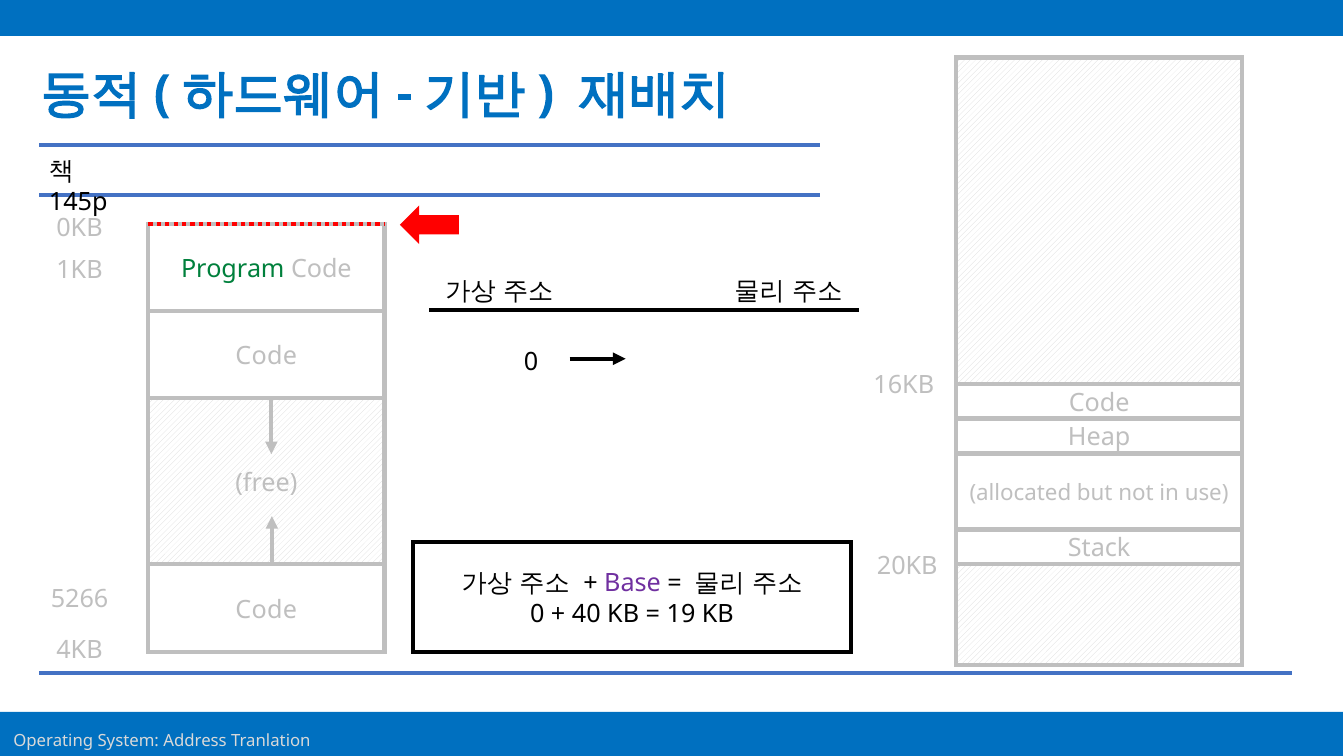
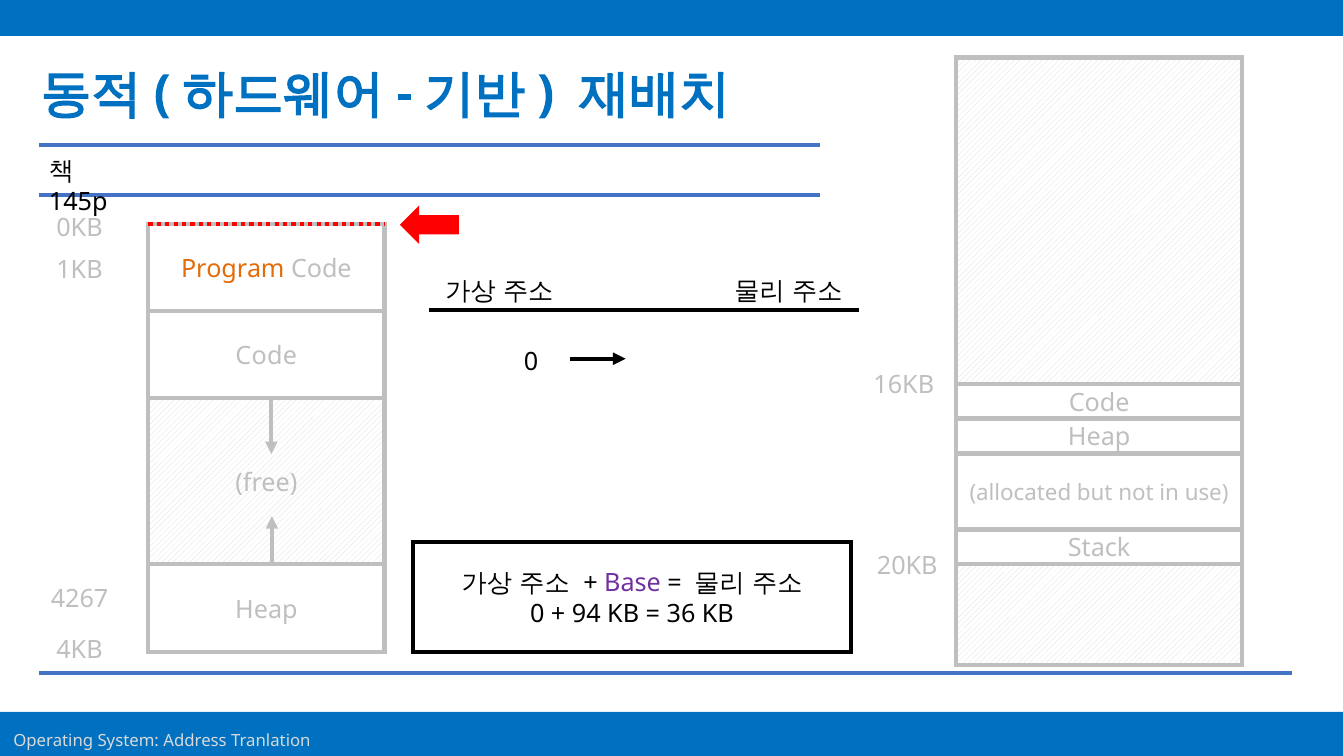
Program colour: green -> orange
5266: 5266 -> 4267
Code at (266, 609): Code -> Heap
40: 40 -> 94
19: 19 -> 36
